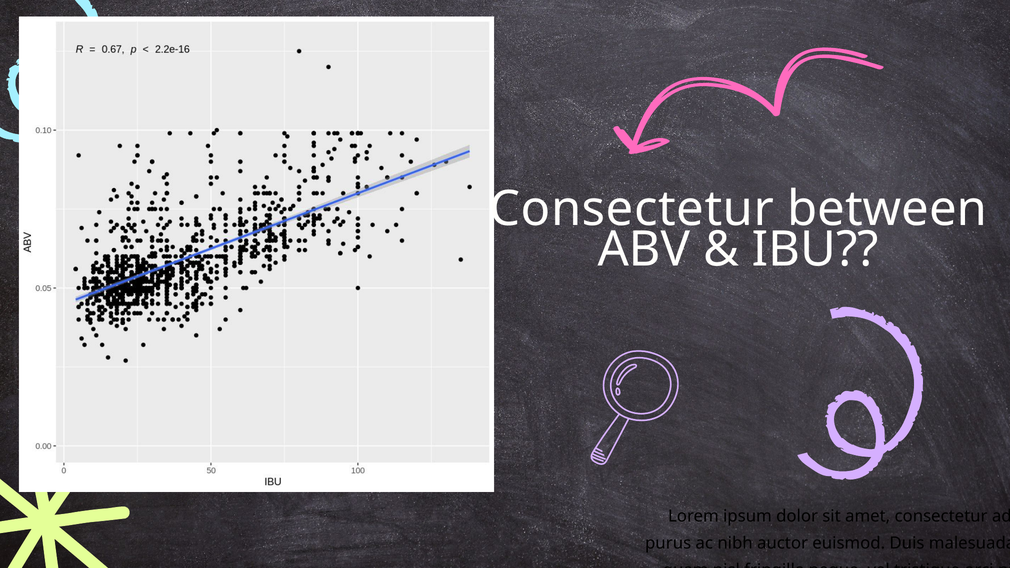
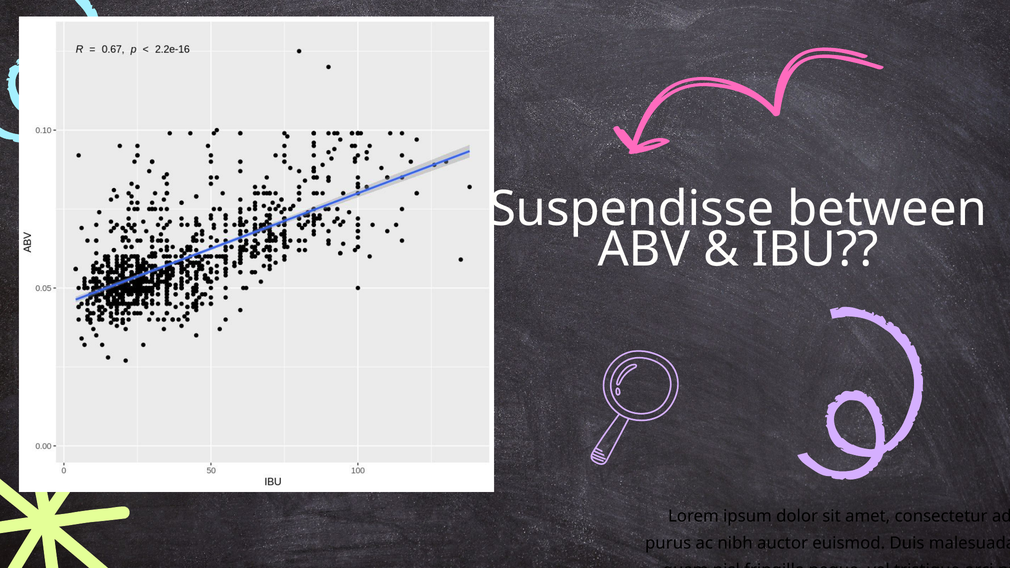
Consectetur at (632, 209): Consectetur -> Suspendisse
